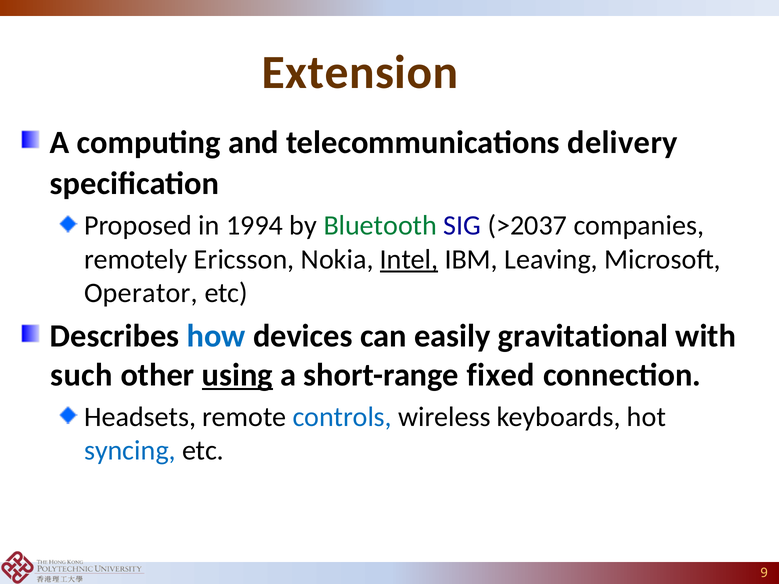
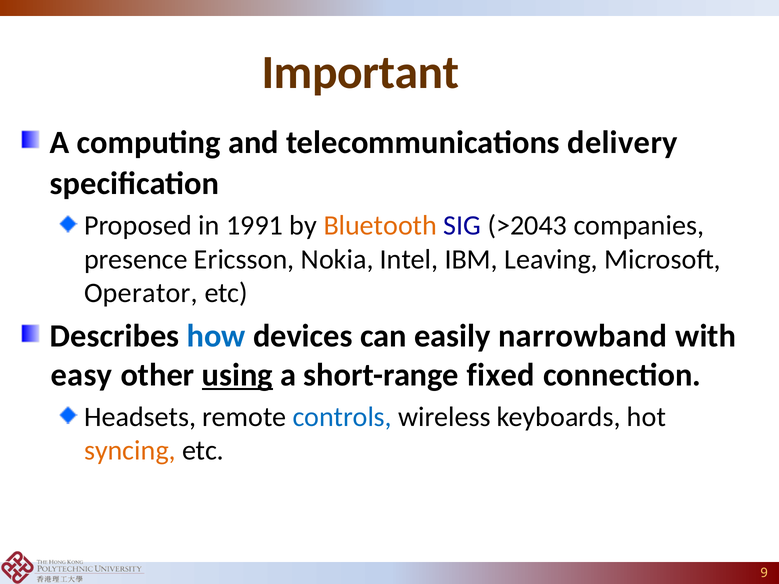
Extension: Extension -> Important
1994: 1994 -> 1991
Bluetooth colour: green -> orange
>2037: >2037 -> >2043
remotely: remotely -> presence
Intel underline: present -> none
gravitational: gravitational -> narrowband
such: such -> easy
syncing colour: blue -> orange
